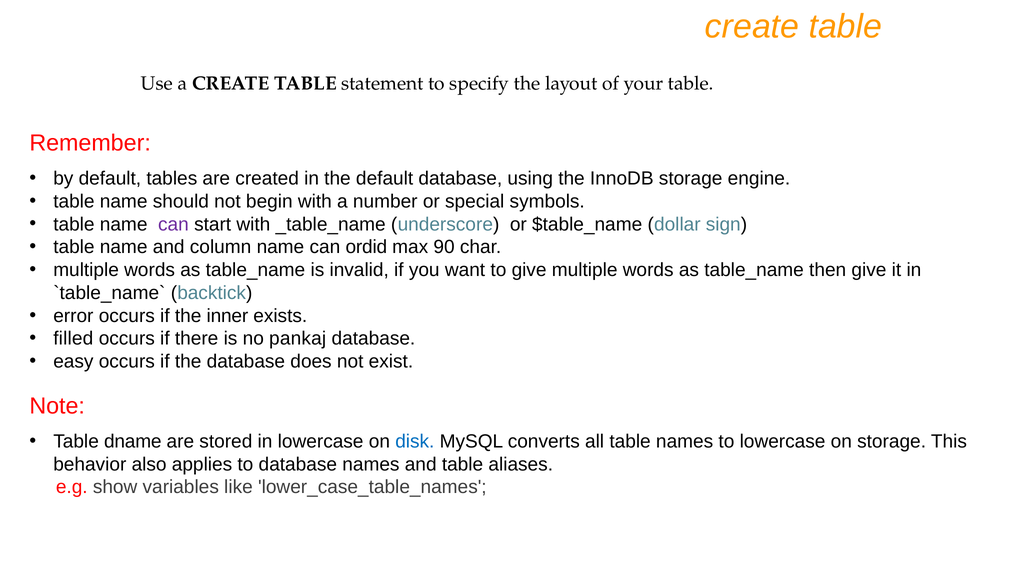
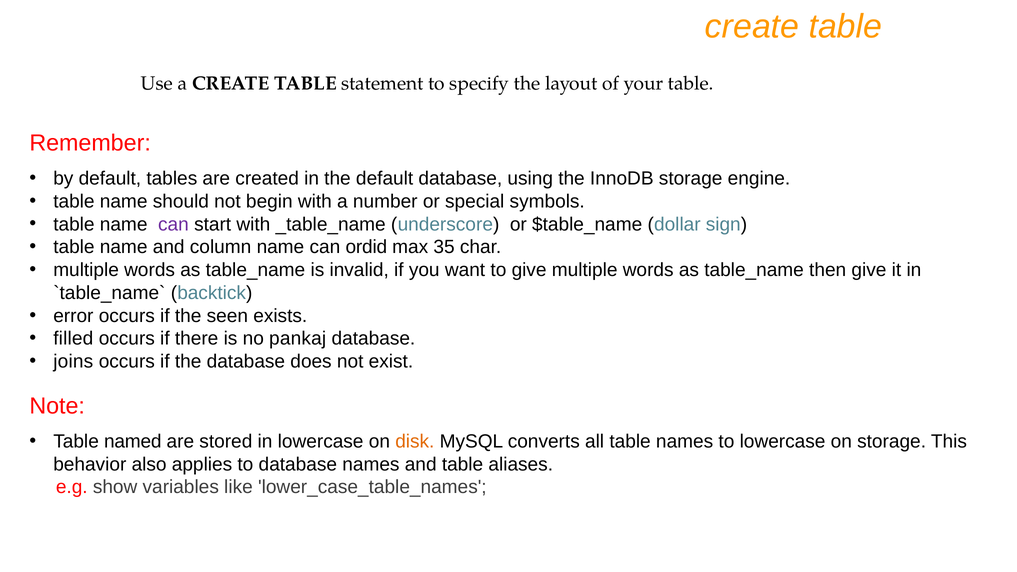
90: 90 -> 35
inner: inner -> seen
easy: easy -> joins
dname: dname -> named
disk colour: blue -> orange
